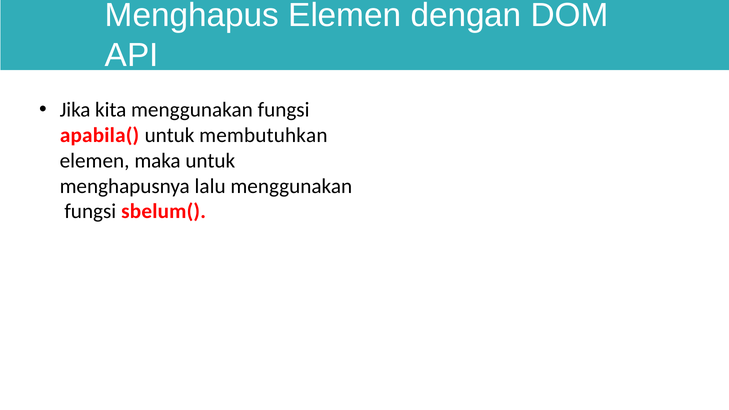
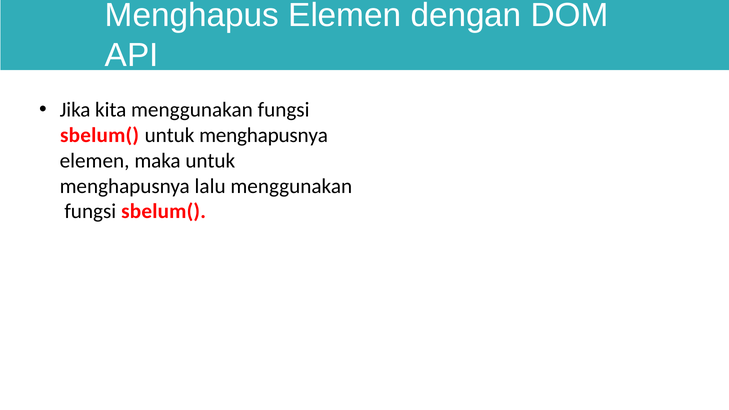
apabila( at (100, 135): apabila( -> sbelum(
membutuhkan at (263, 135): membutuhkan -> menghapusnya
